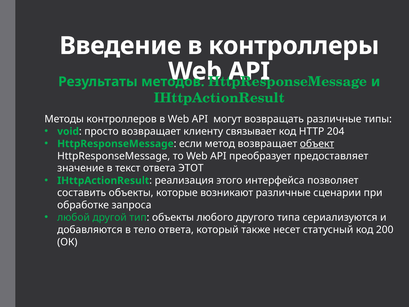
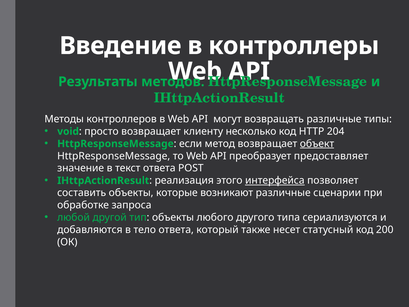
связывает: связывает -> несколько
ЭТОТ: ЭТОТ -> POST
интерфейса underline: none -> present
